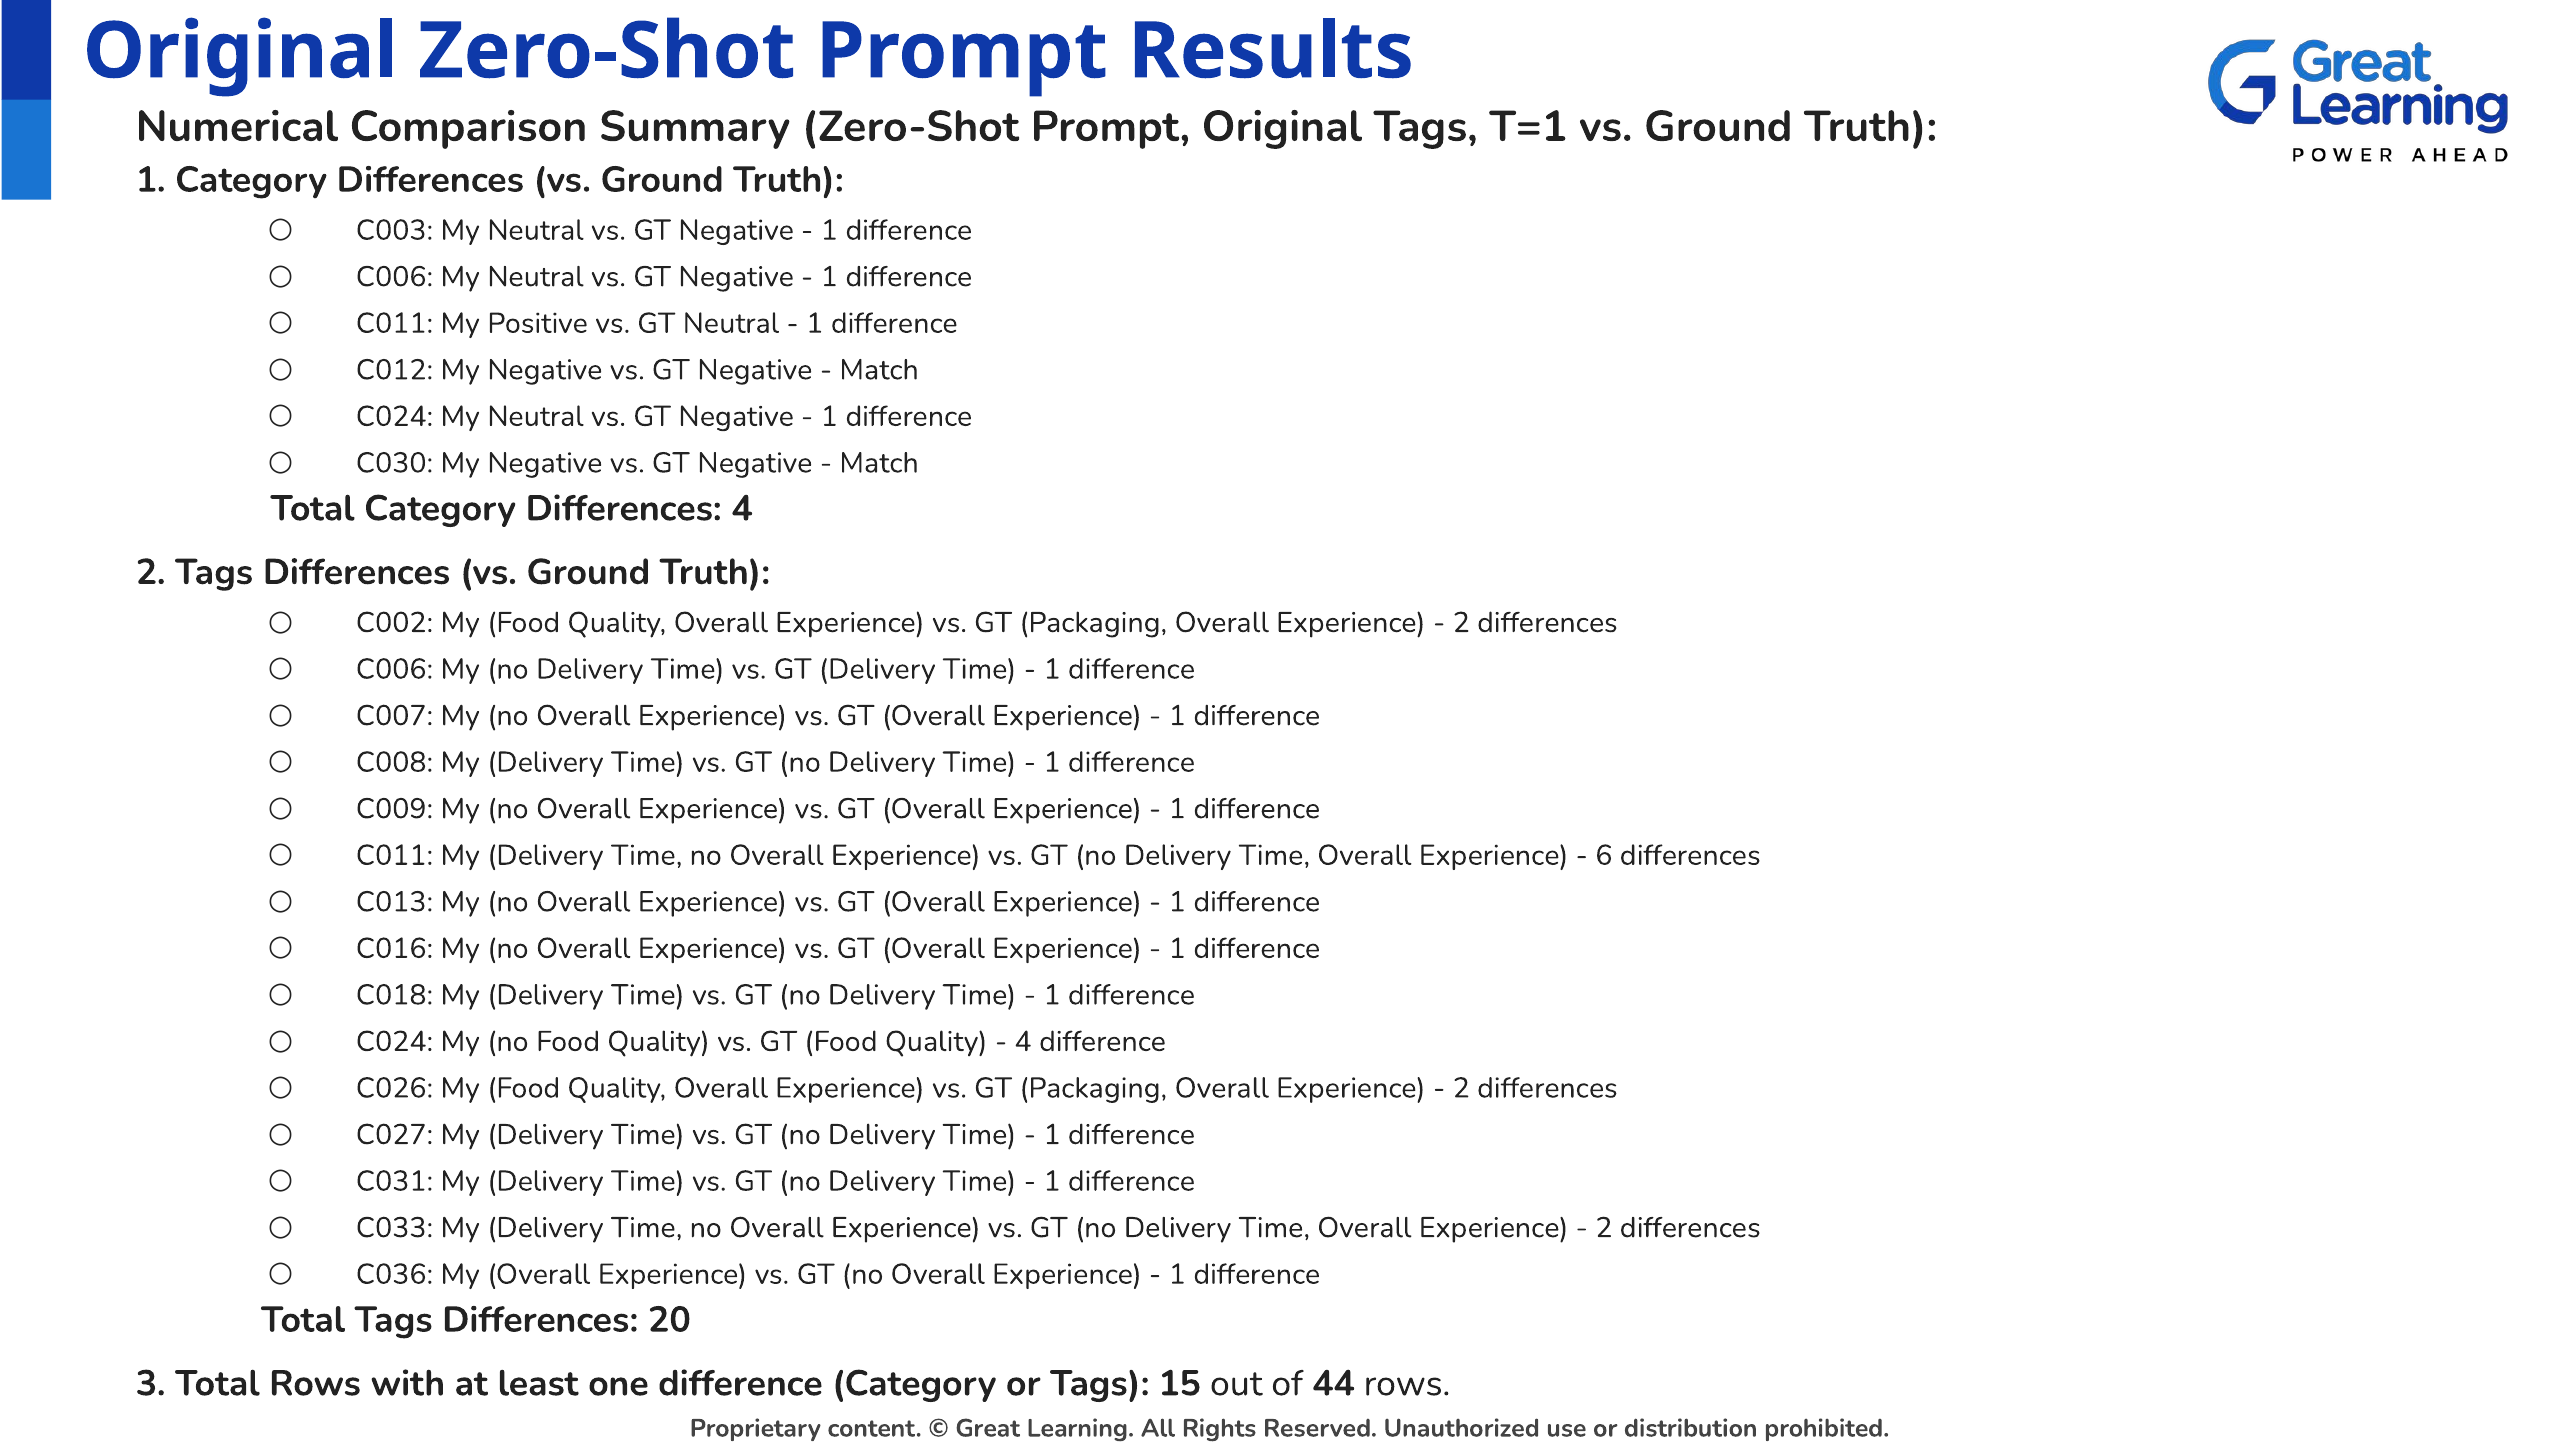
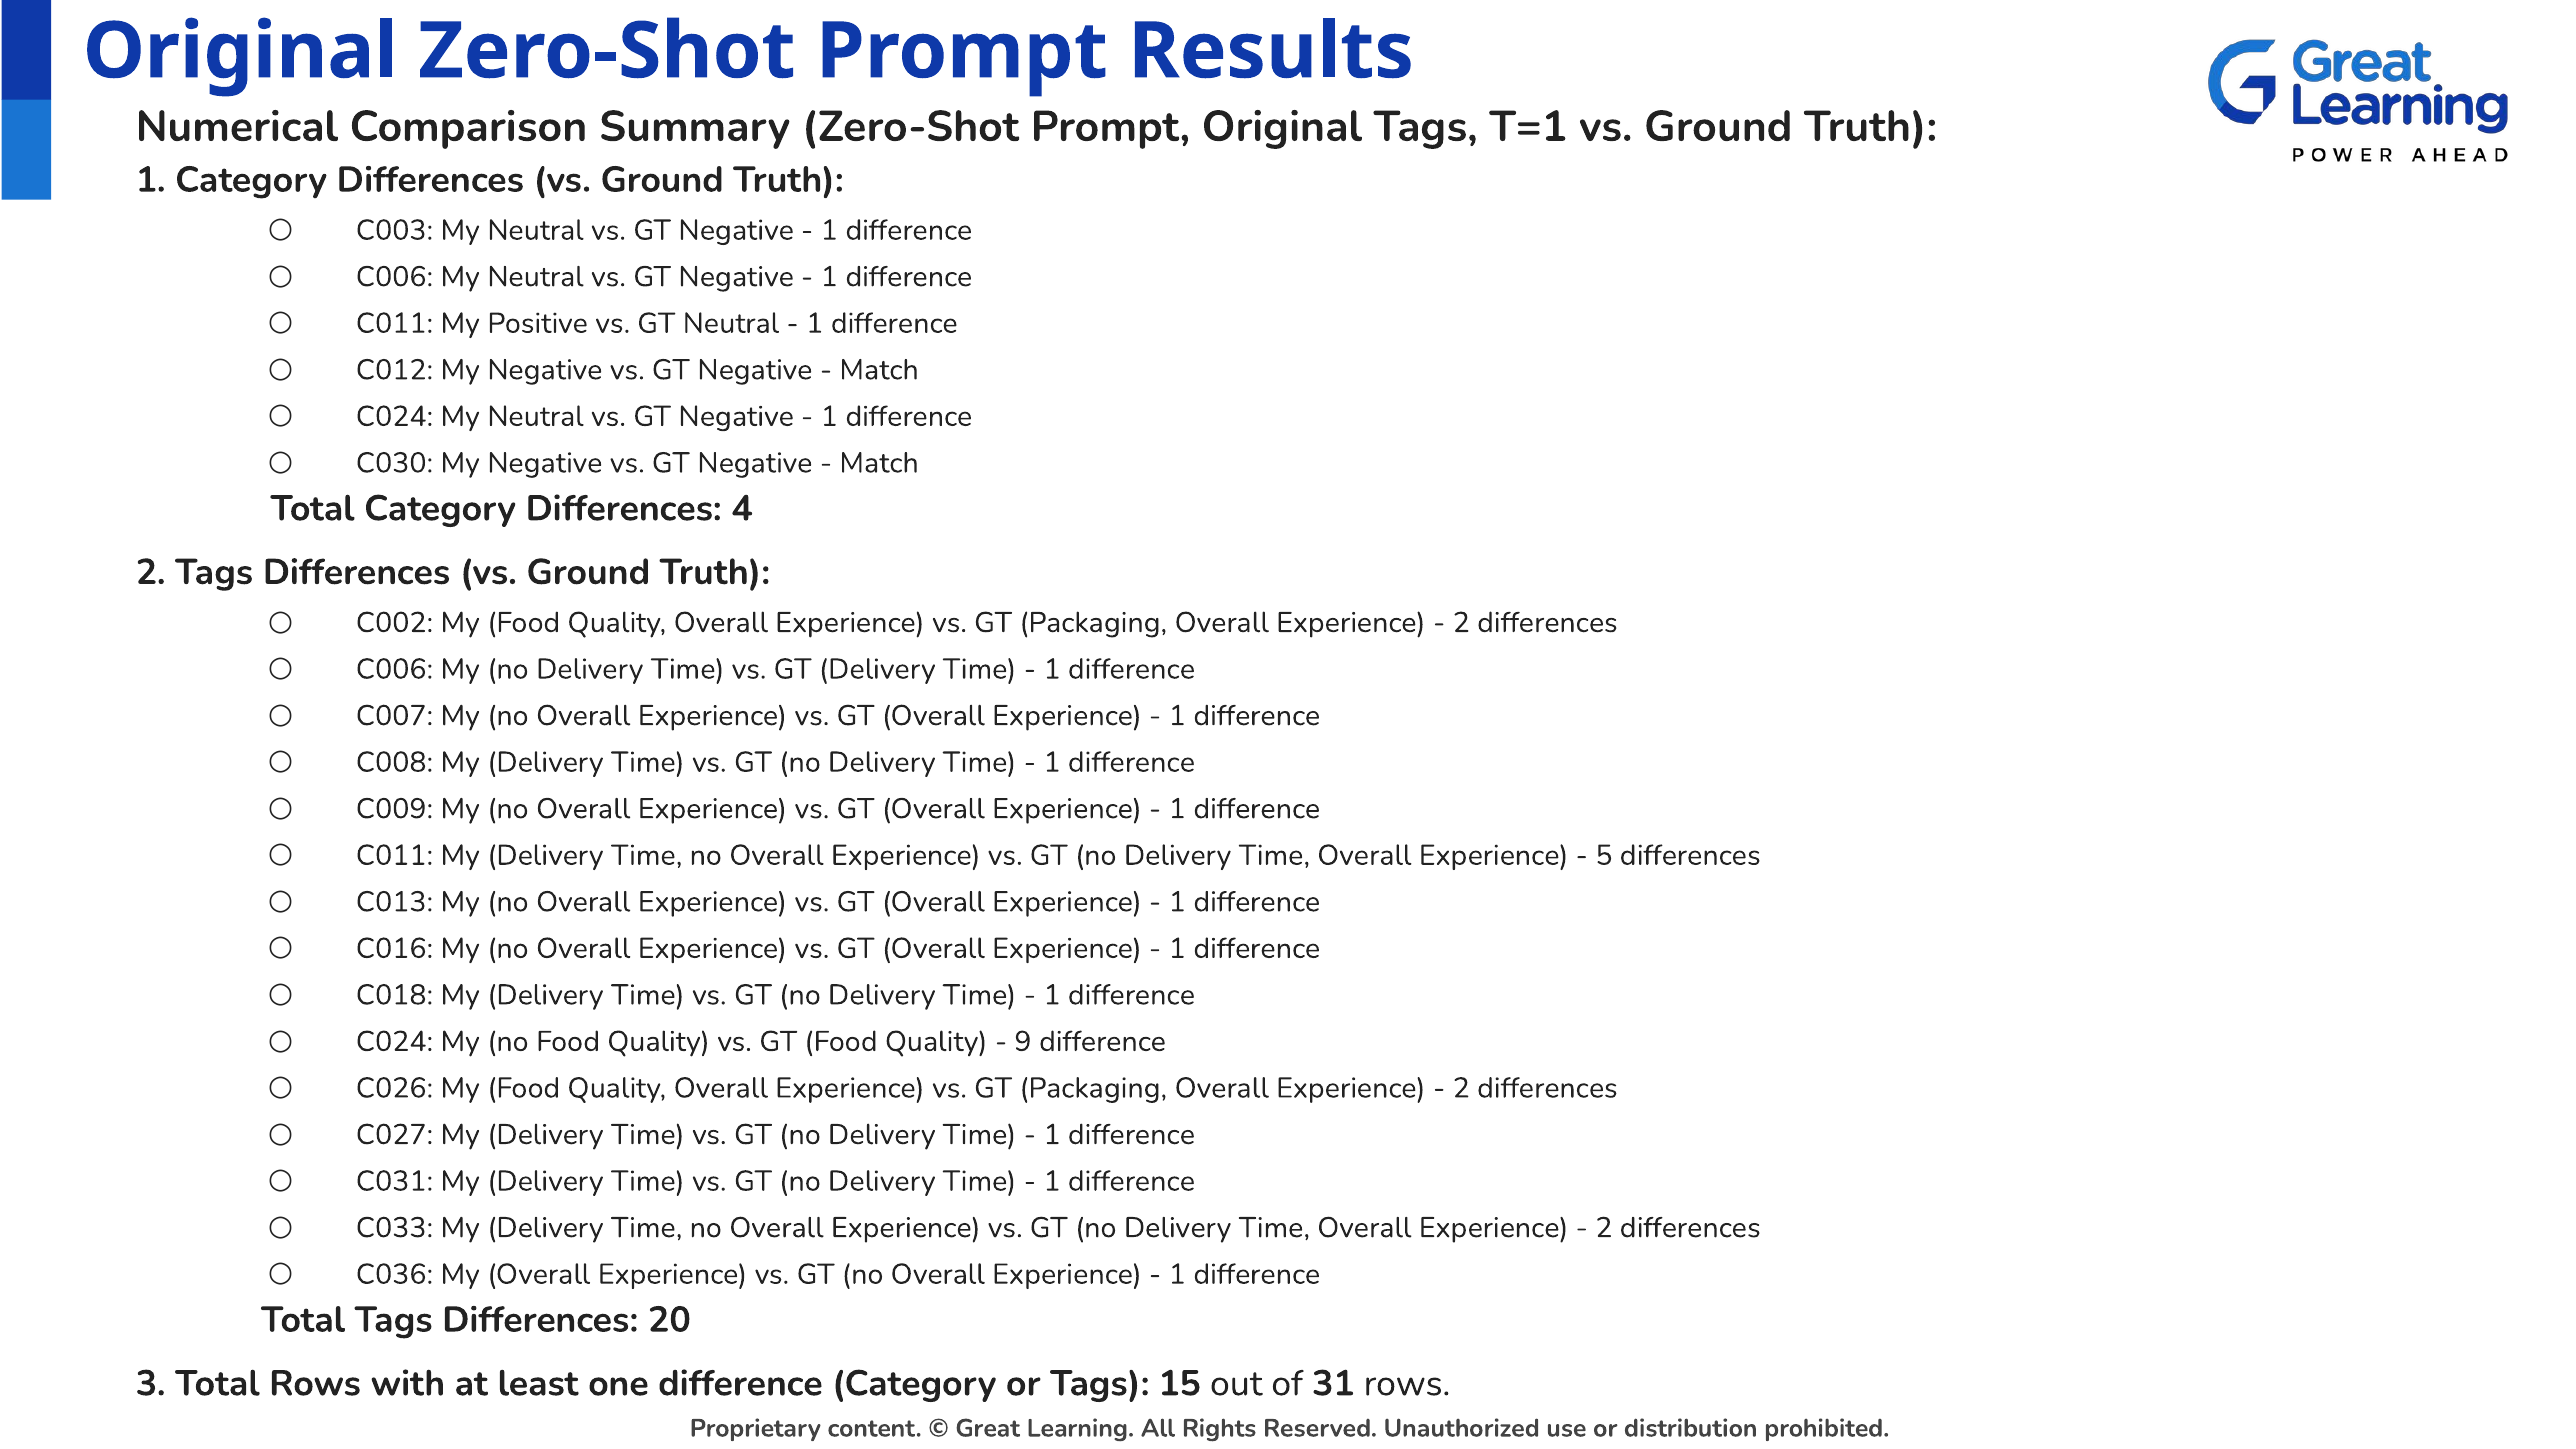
6: 6 -> 5
4 at (1023, 1042): 4 -> 9
44: 44 -> 31
